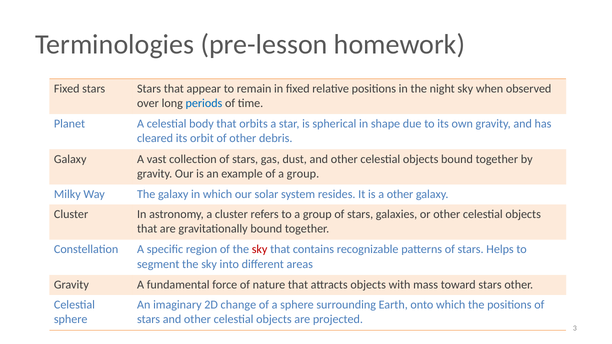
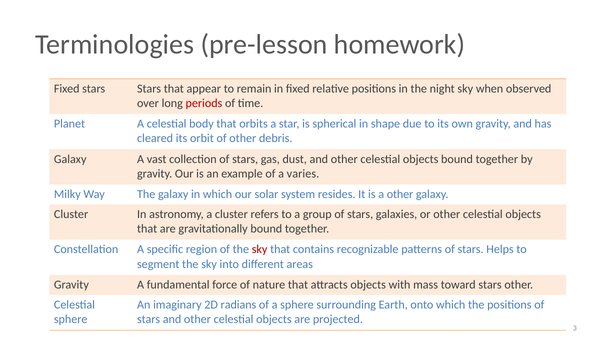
periods colour: blue -> red
of a group: group -> varies
change: change -> radians
